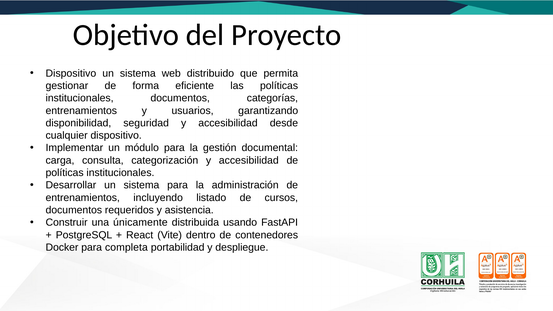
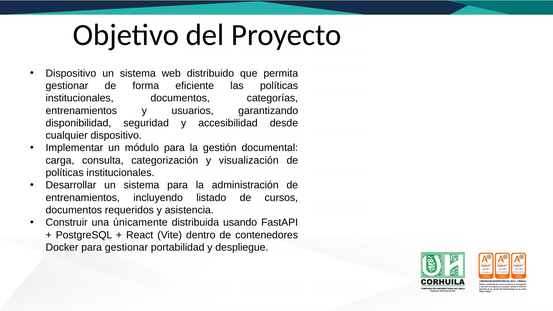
categorización y accesibilidad: accesibilidad -> visualización
para completa: completa -> gestionar
